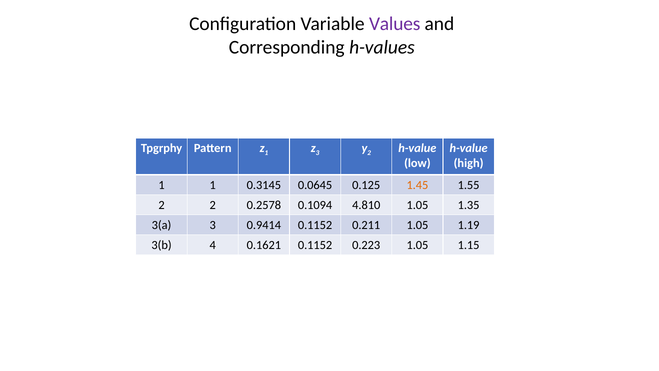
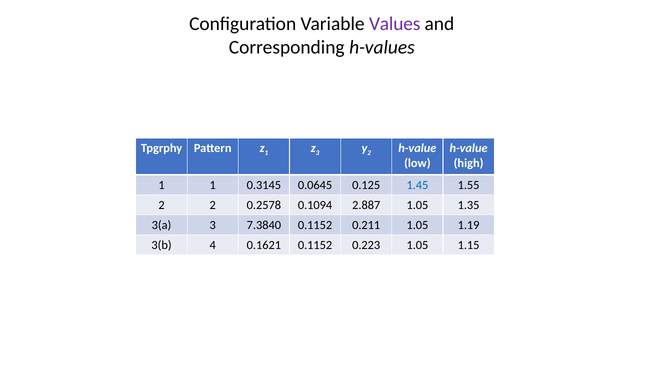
1.45 colour: orange -> blue
4.810: 4.810 -> 2.887
0.9414: 0.9414 -> 7.3840
